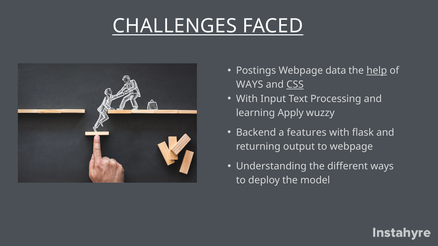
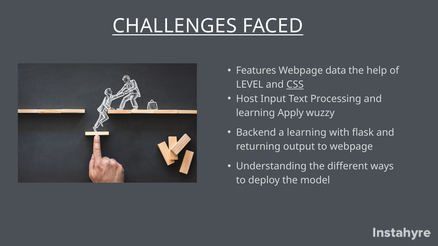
Postings: Postings -> Features
help underline: present -> none
WAYS at (250, 85): WAYS -> LEVEL
With at (247, 99): With -> Host
a features: features -> learning
